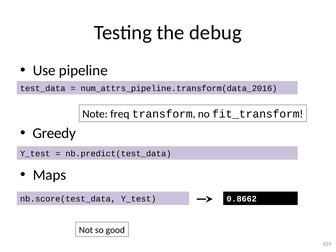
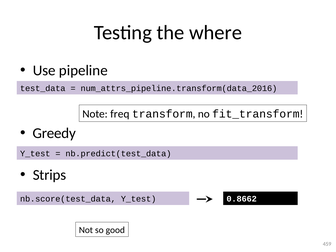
debug: debug -> where
Maps: Maps -> Strips
